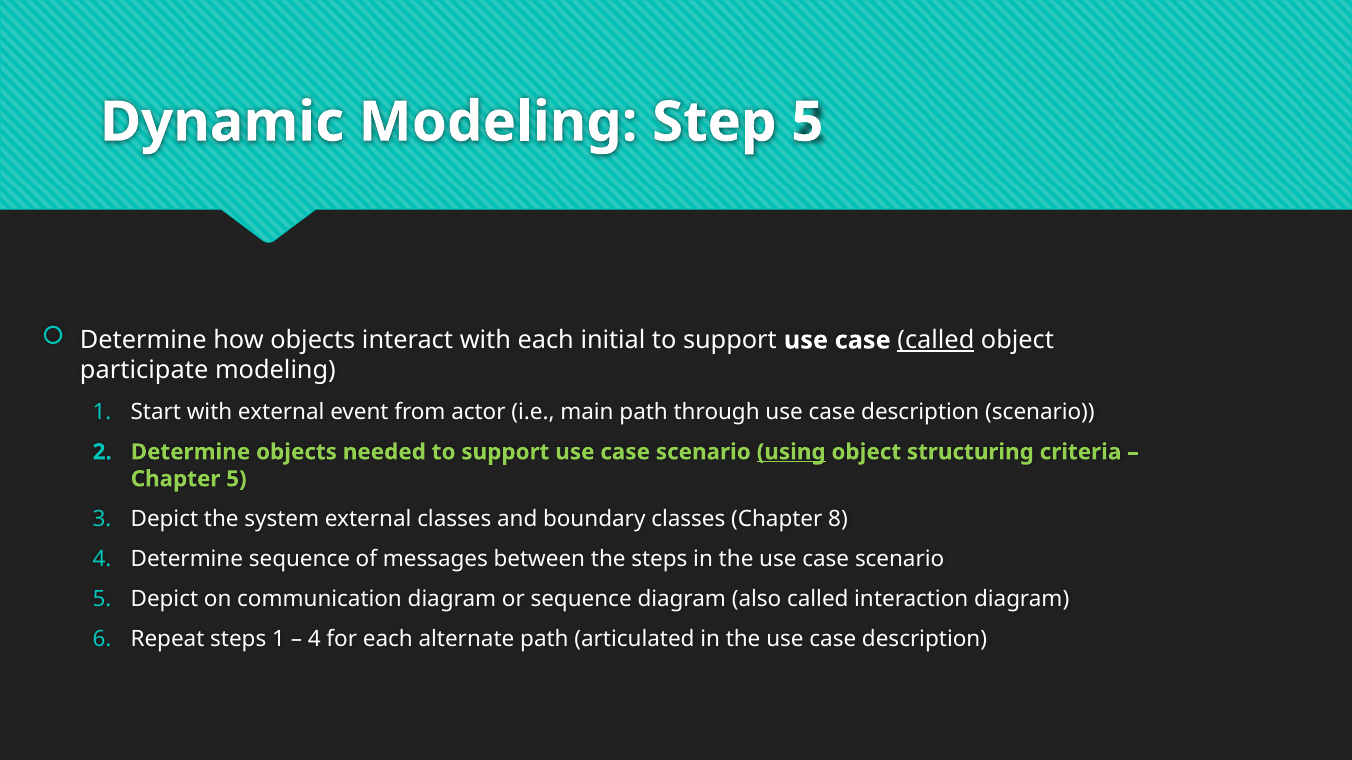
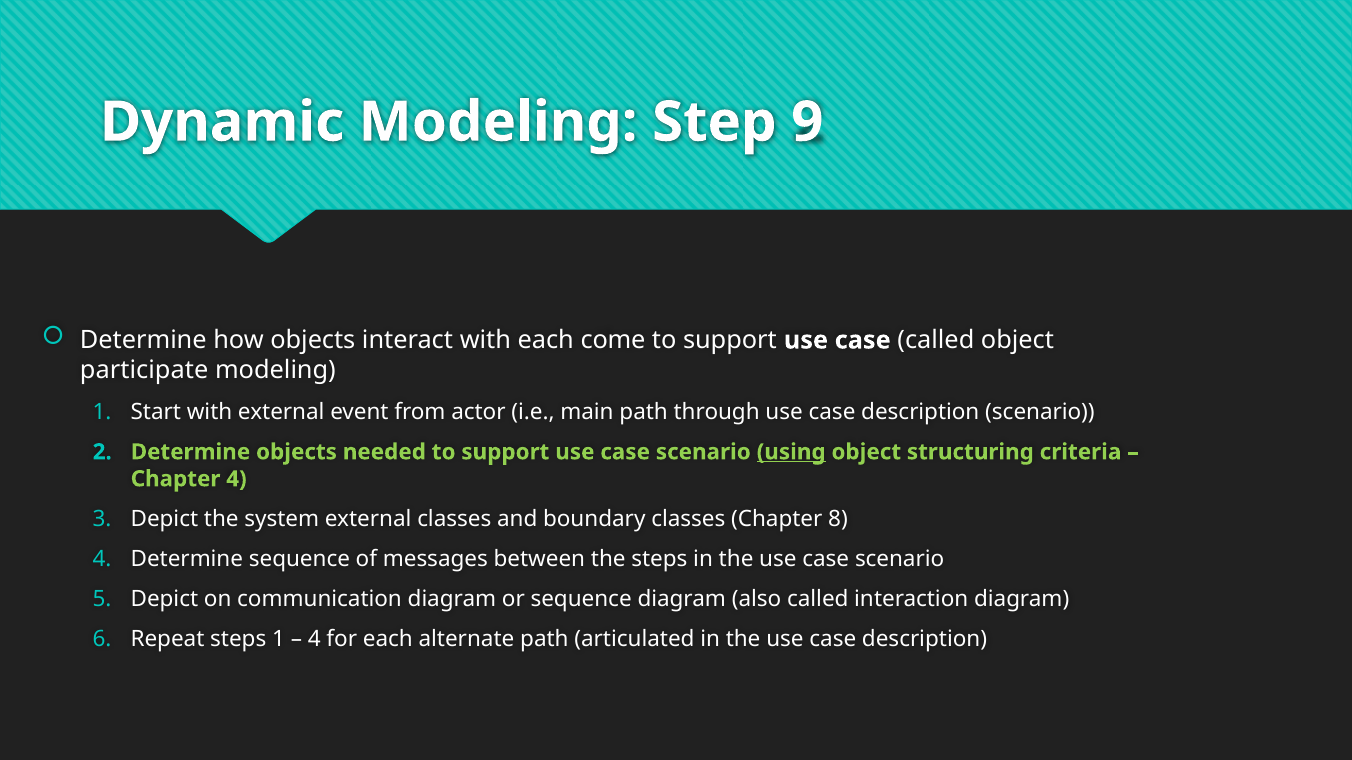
Step 5: 5 -> 9
initial: initial -> come
called at (936, 340) underline: present -> none
Chapter 5: 5 -> 4
